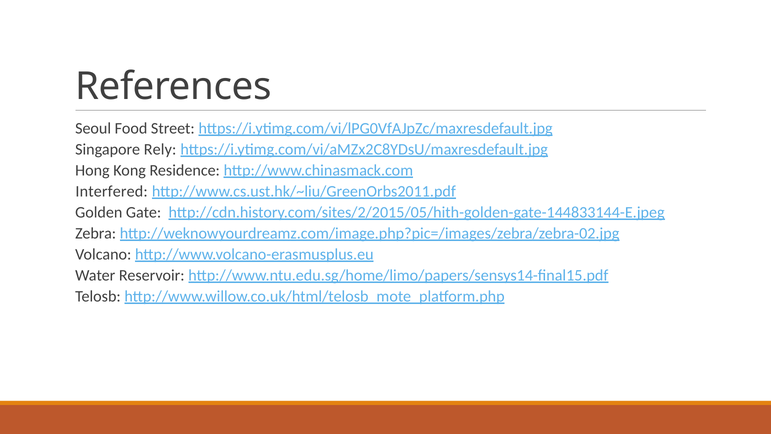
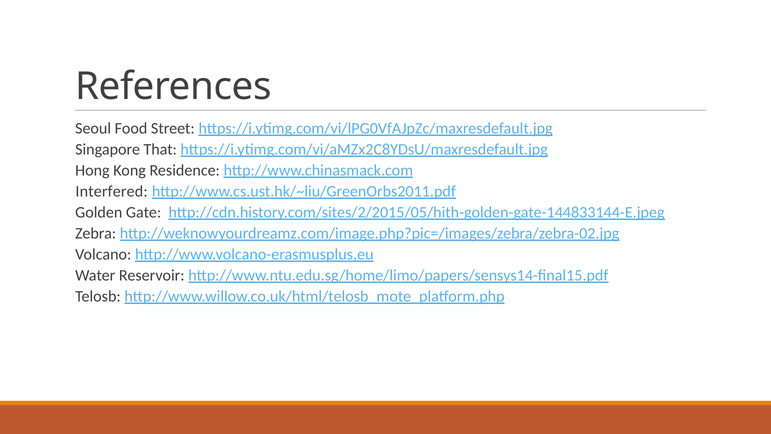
Rely: Rely -> That
